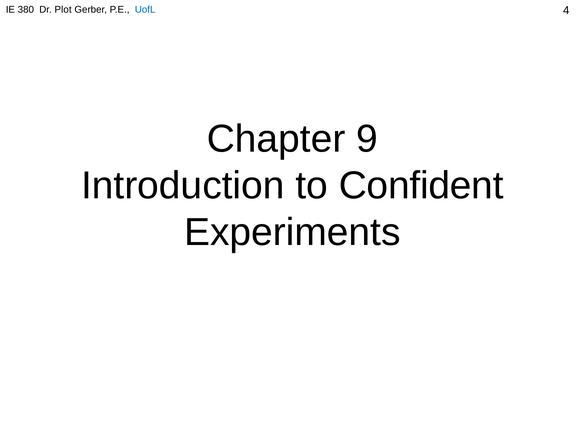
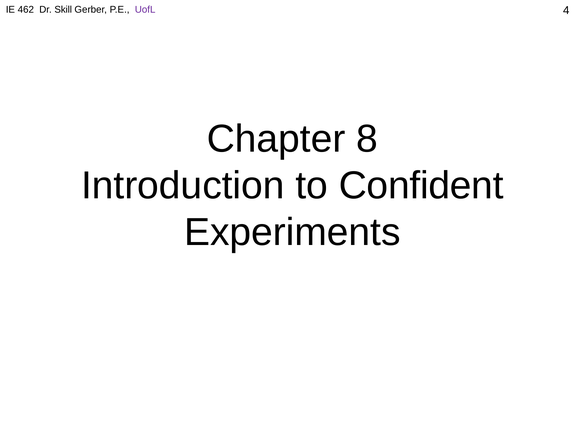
380: 380 -> 462
Plot: Plot -> Skill
UofL colour: blue -> purple
9: 9 -> 8
